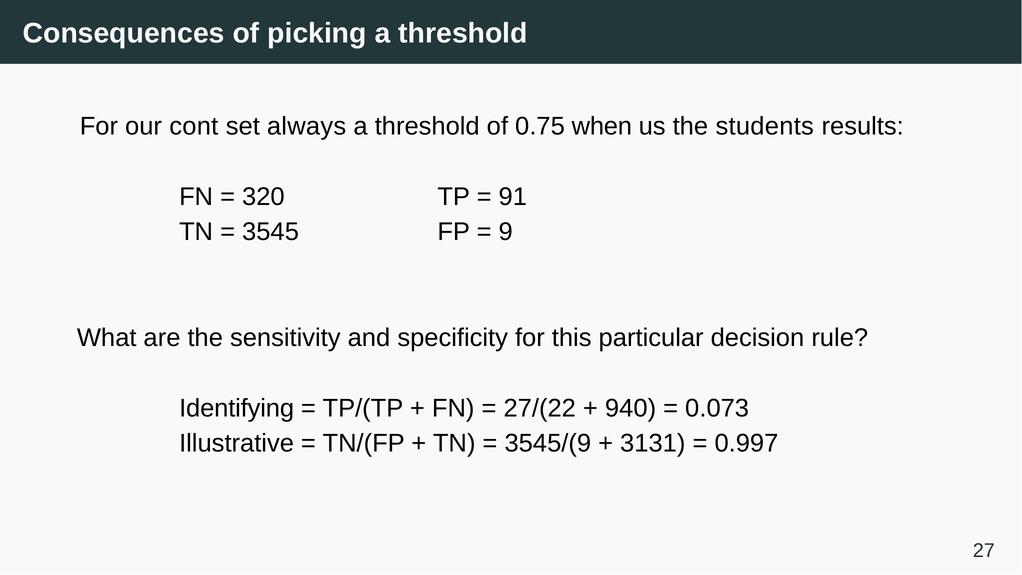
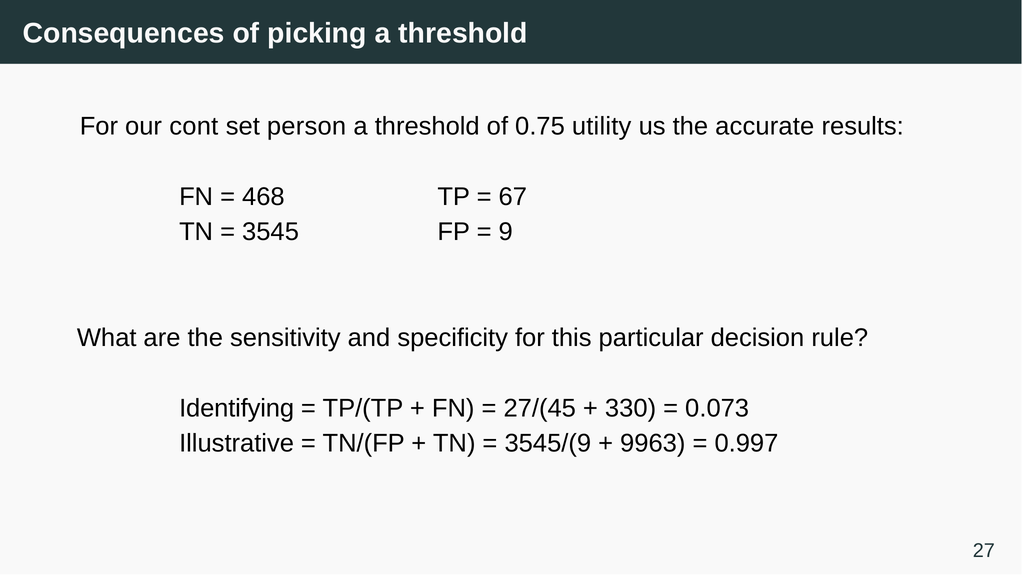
always: always -> person
when: when -> utility
students: students -> accurate
320: 320 -> 468
91: 91 -> 67
27/(22: 27/(22 -> 27/(45
940: 940 -> 330
3131: 3131 -> 9963
